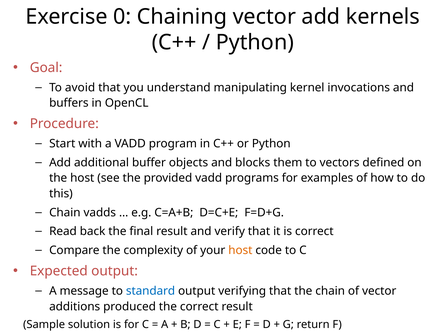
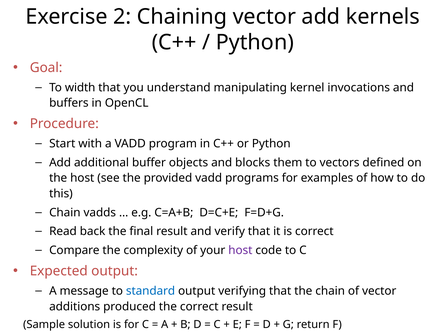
0: 0 -> 2
avoid: avoid -> width
host at (240, 250) colour: orange -> purple
